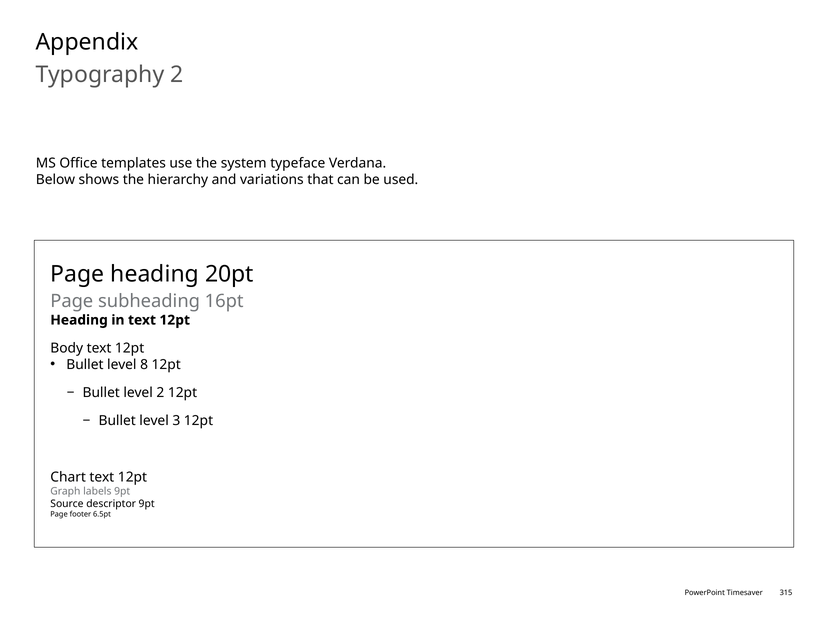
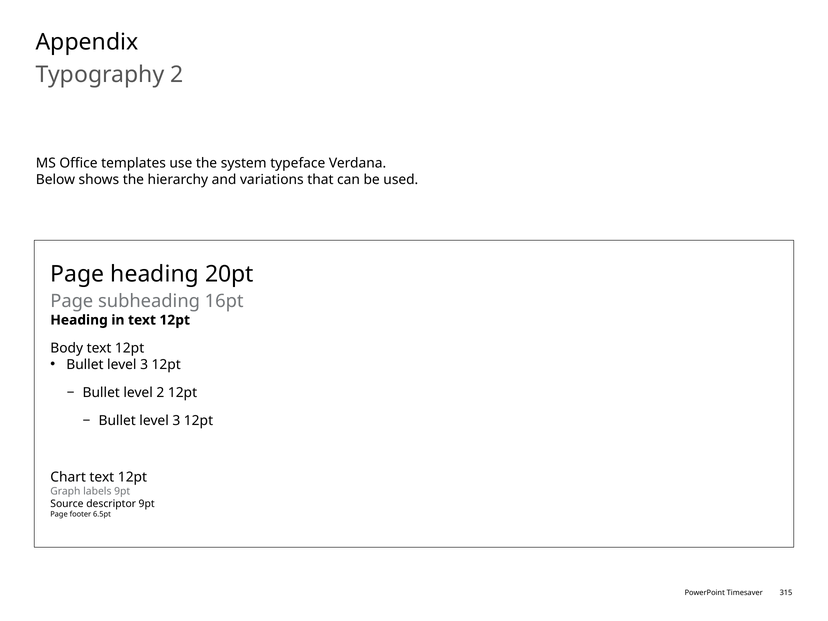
8 at (144, 365): 8 -> 3
